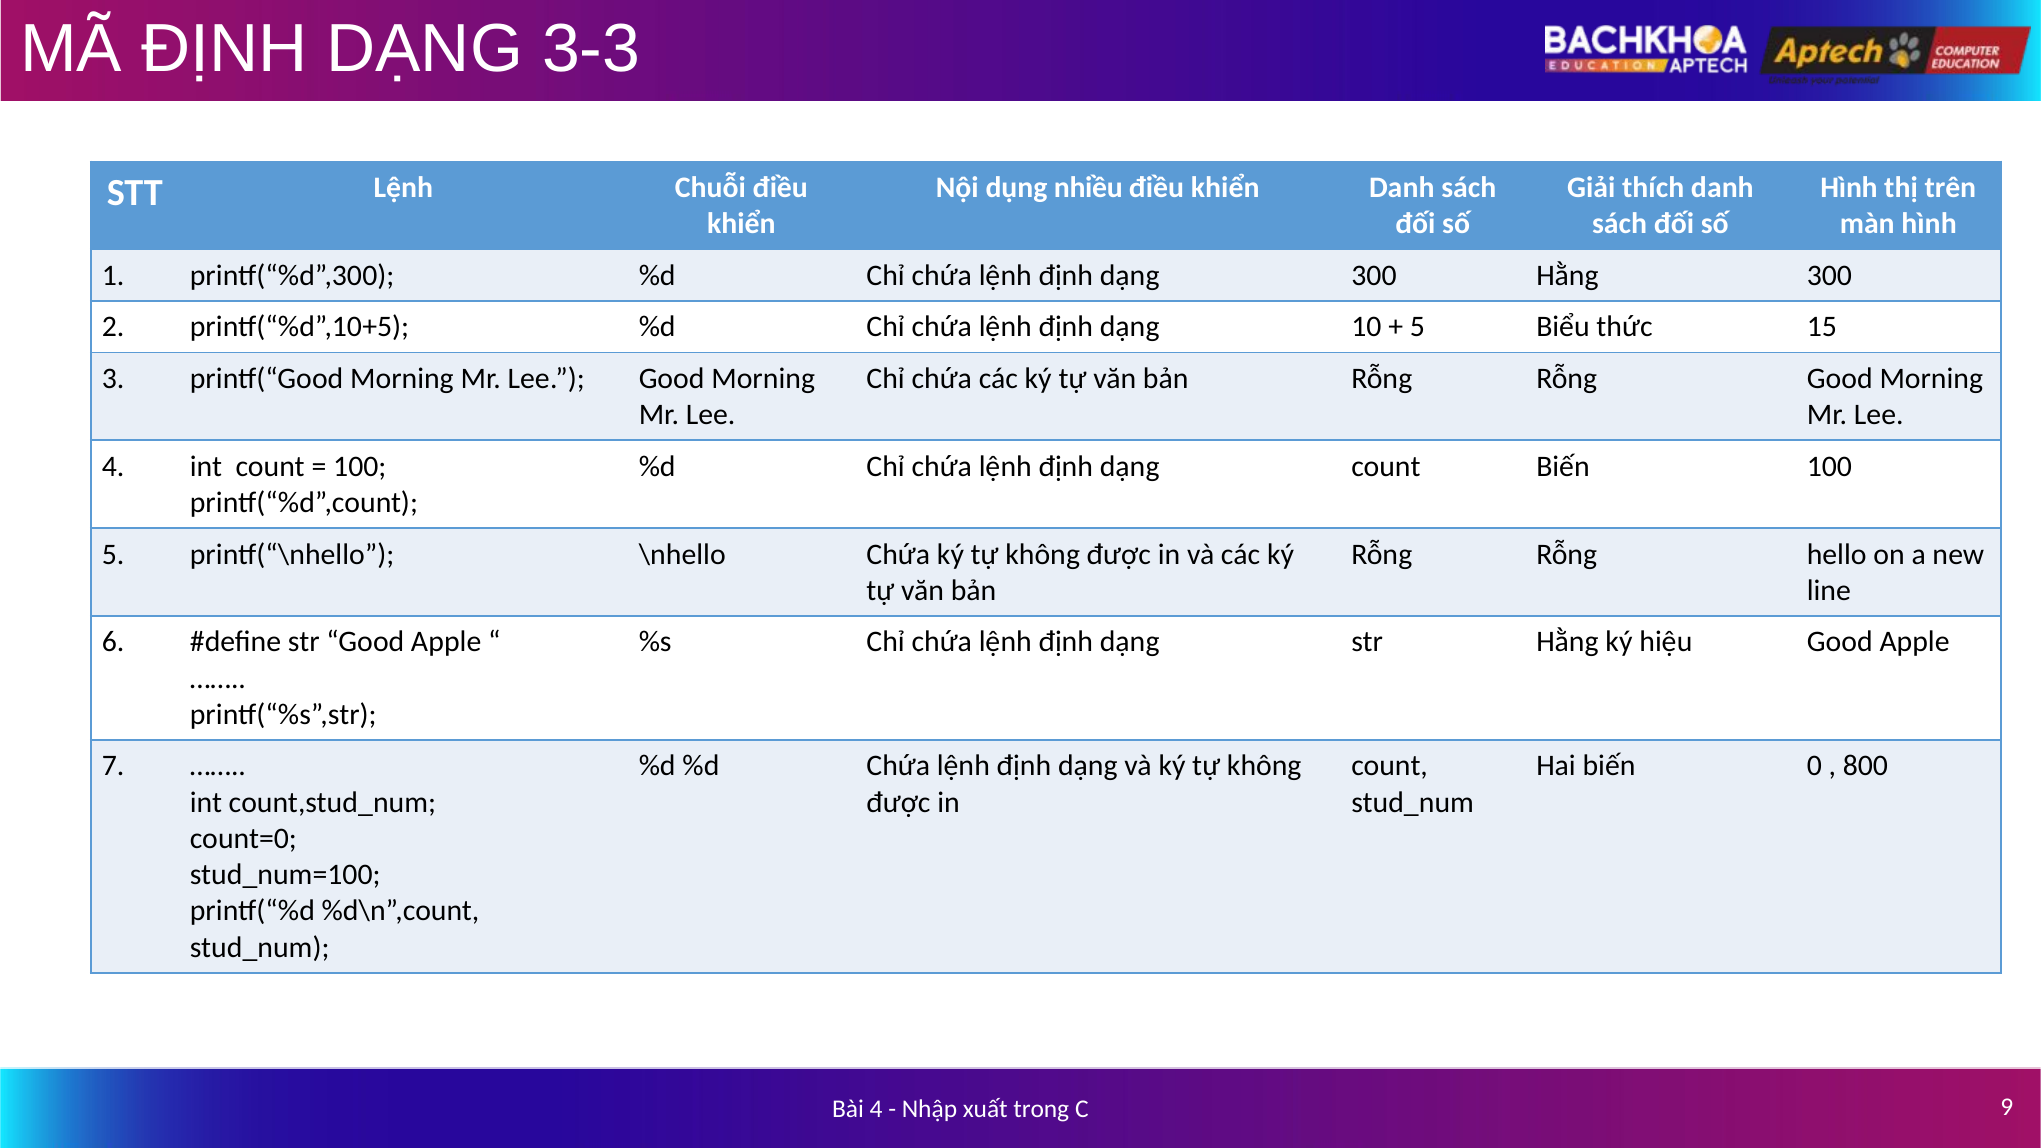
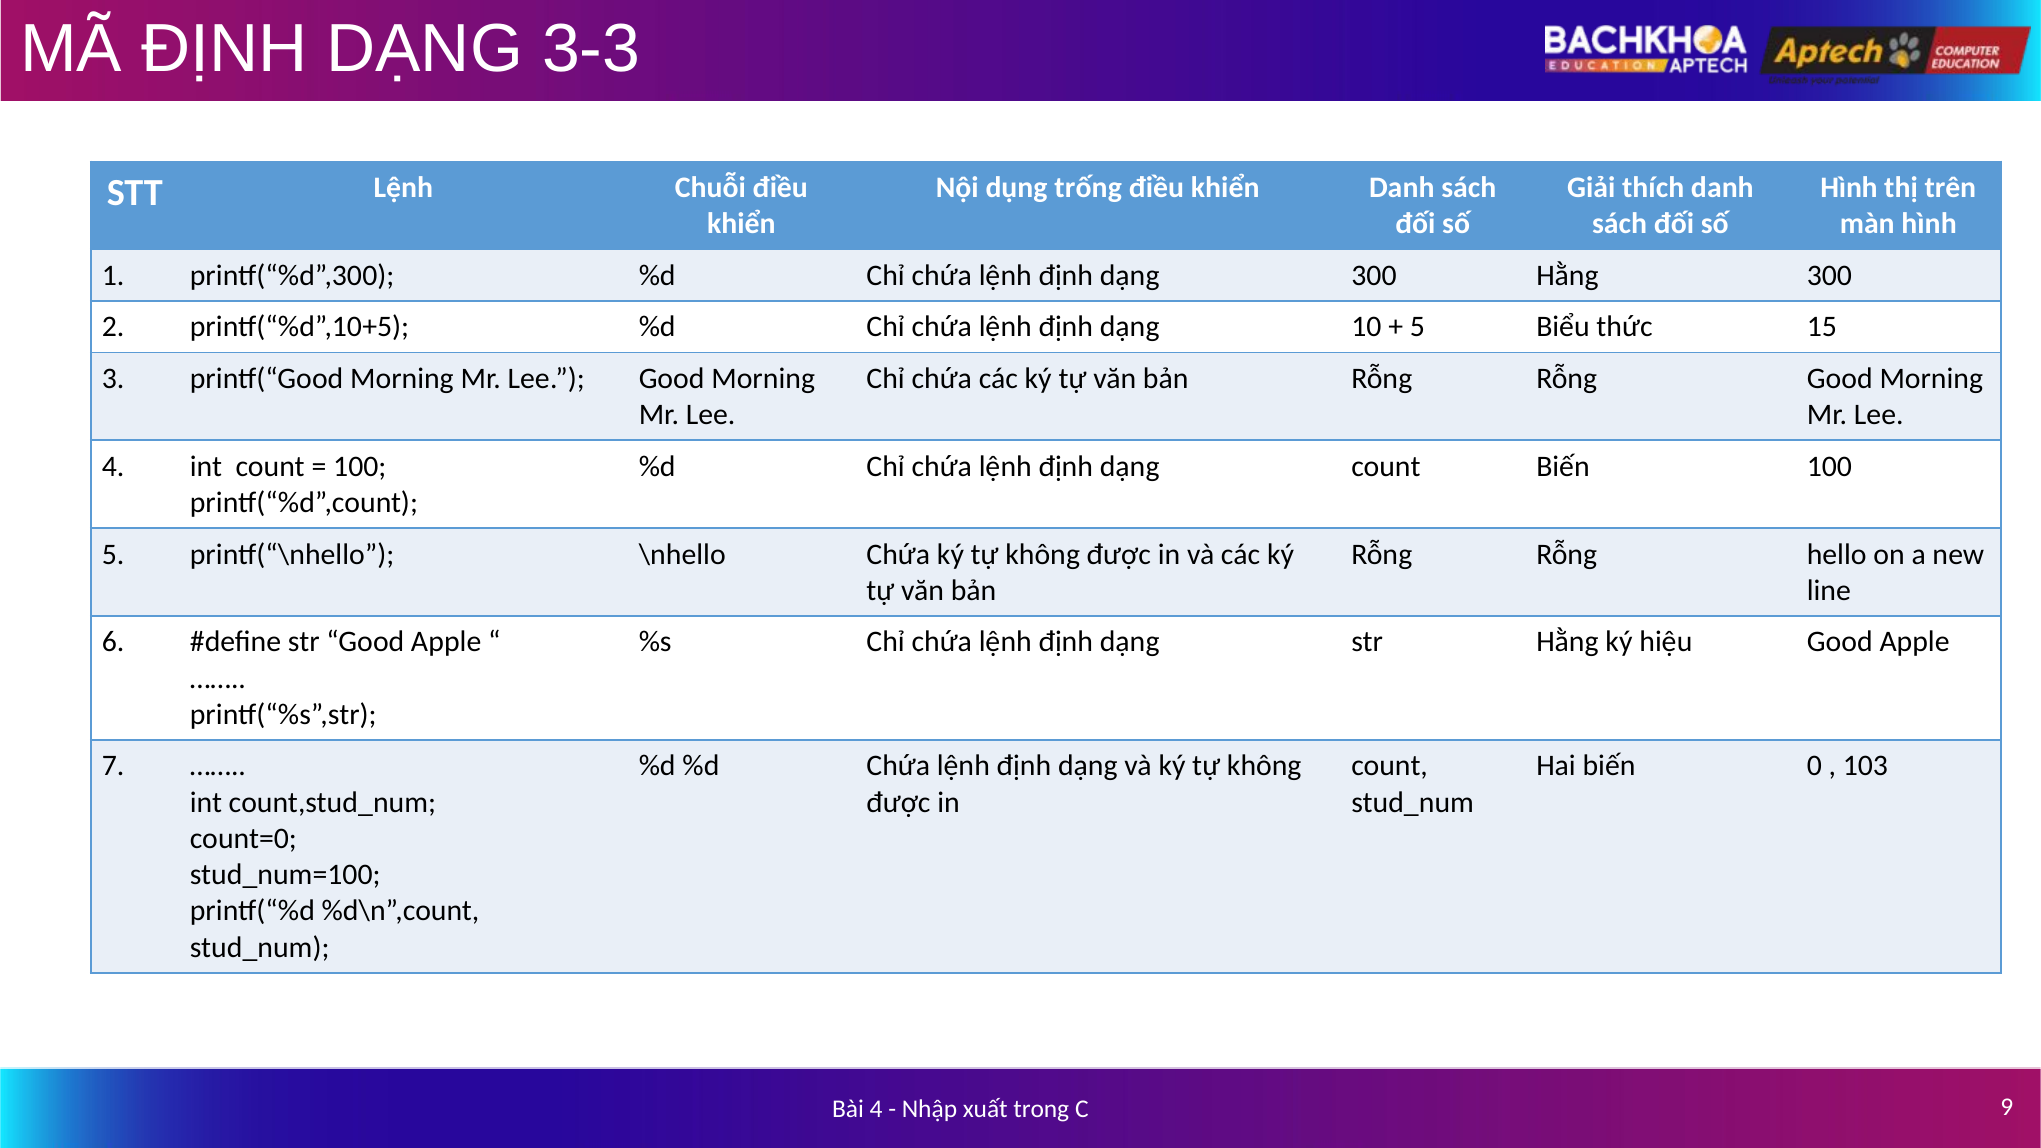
nhiều: nhiều -> trống
800: 800 -> 103
